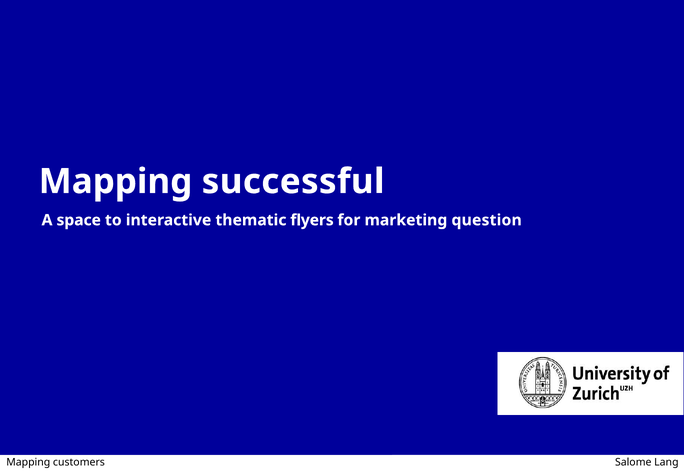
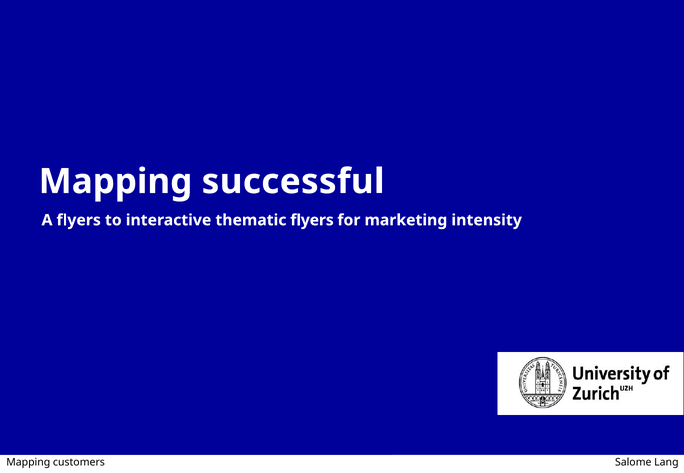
A space: space -> flyers
question: question -> intensity
